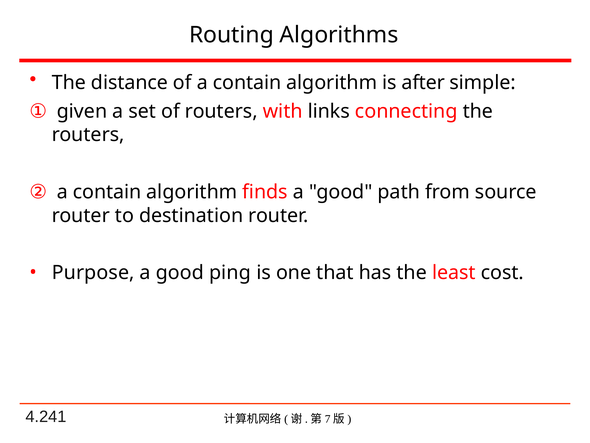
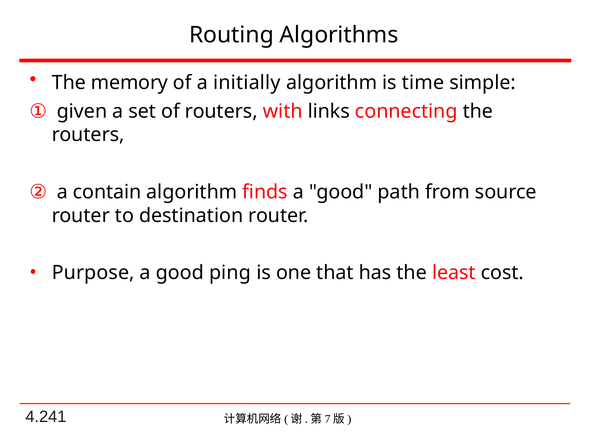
distance: distance -> memory
of a contain: contain -> initially
after: after -> time
